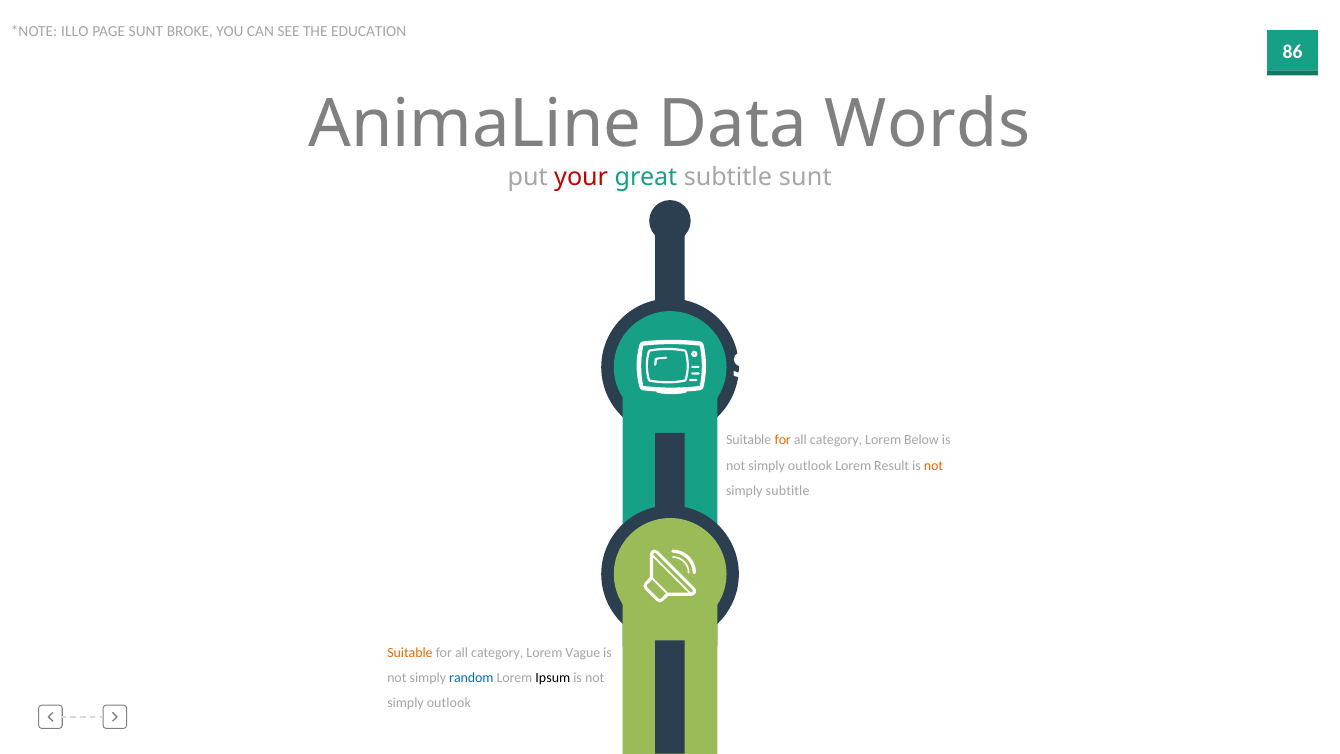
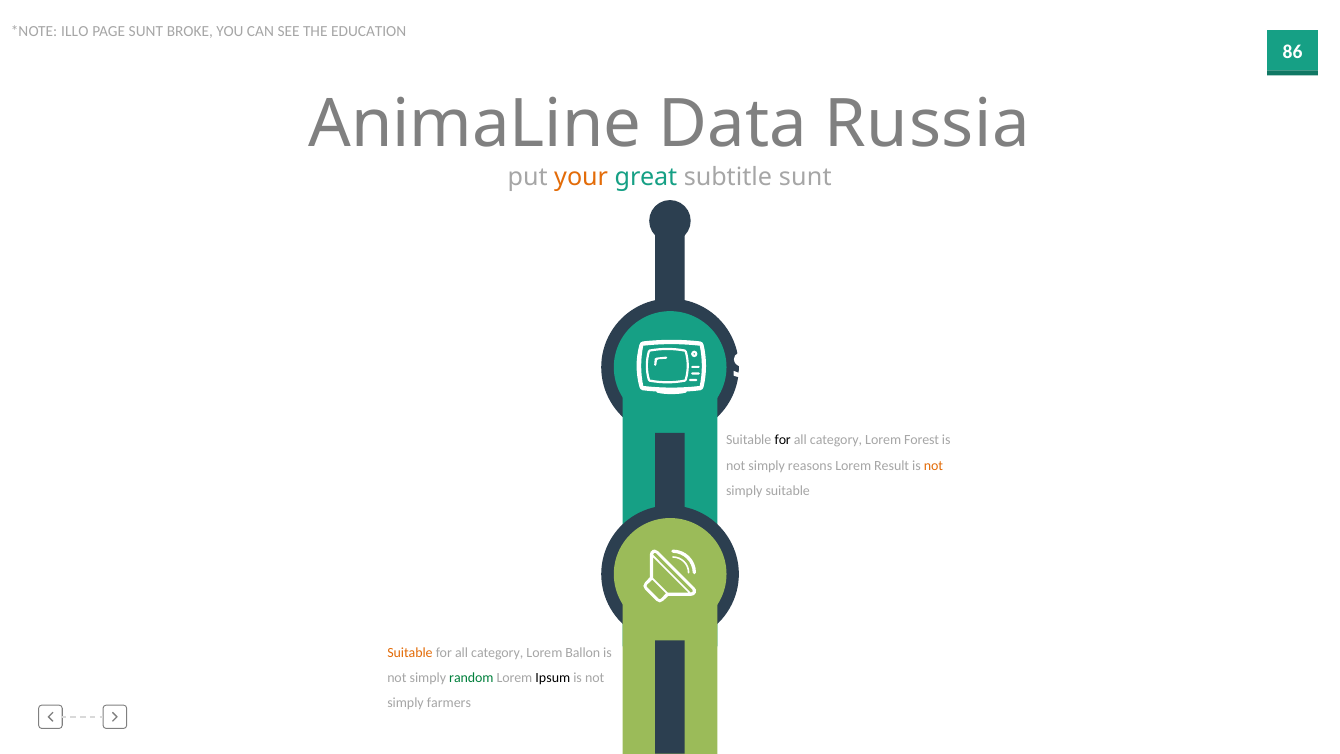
Words: Words -> Russia
your colour: red -> orange
for at (783, 440) colour: orange -> black
Below: Below -> Forest
outlook at (810, 465): outlook -> reasons
simply subtitle: subtitle -> suitable
Vague: Vague -> Ballon
random colour: blue -> green
outlook at (449, 703): outlook -> farmers
